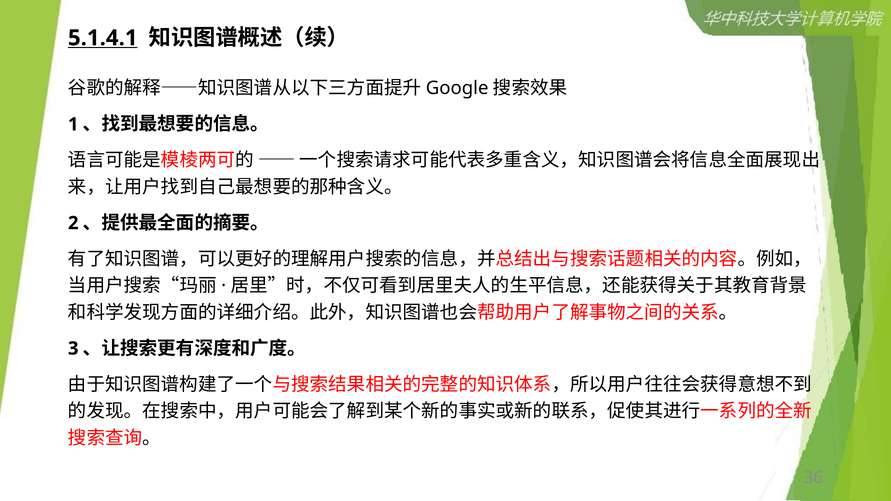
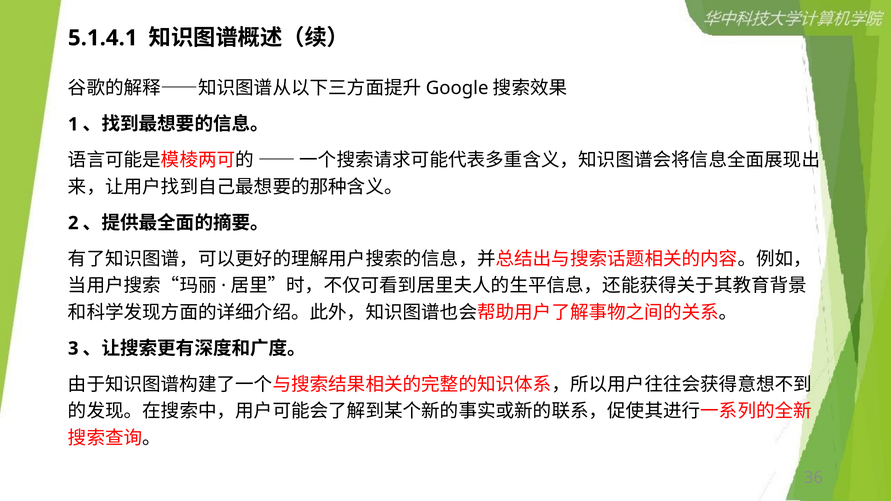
5.1.4.1 underline: present -> none
